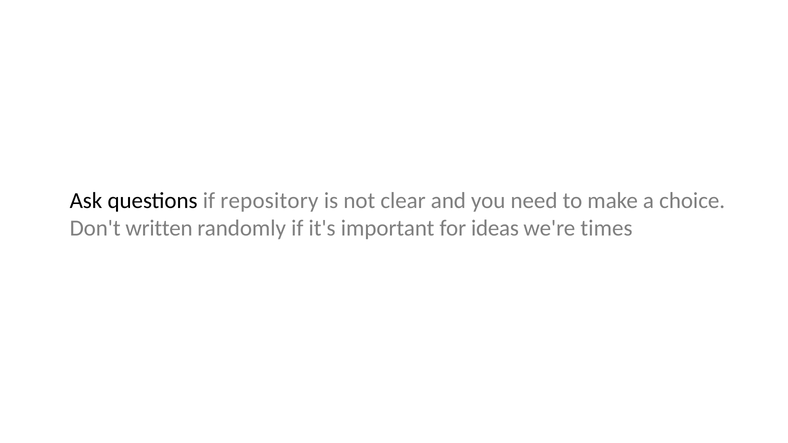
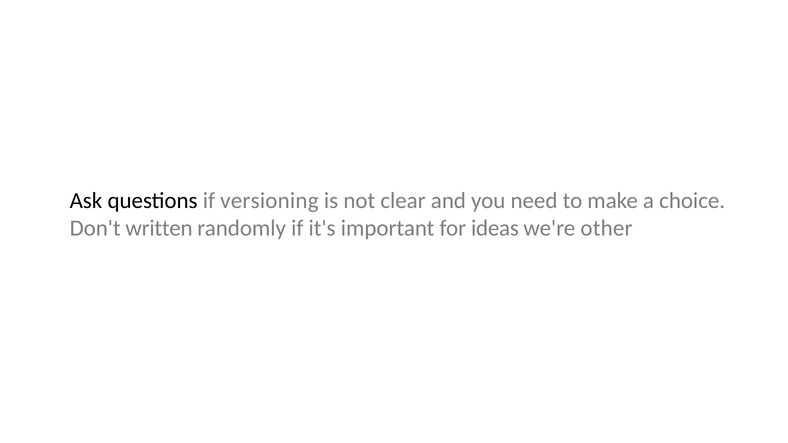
repository: repository -> versioning
times: times -> other
